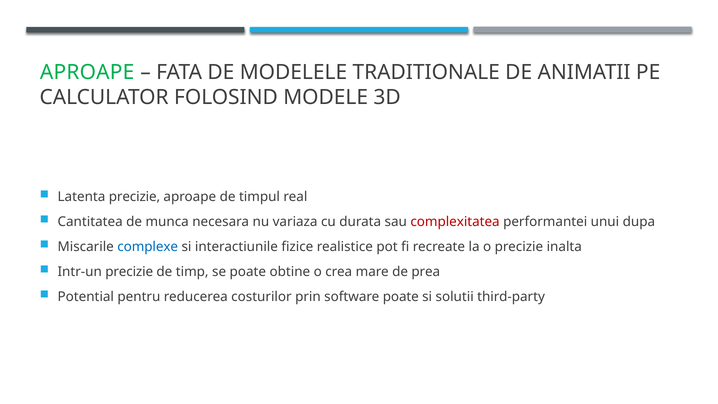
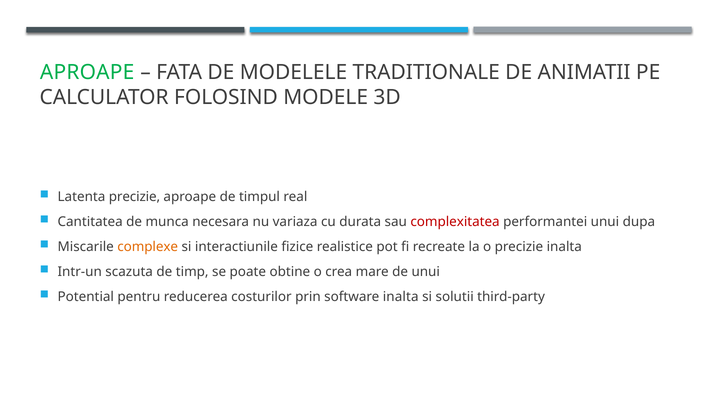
complexe colour: blue -> orange
Intr-un precizie: precizie -> scazuta
de prea: prea -> unui
software poate: poate -> inalta
